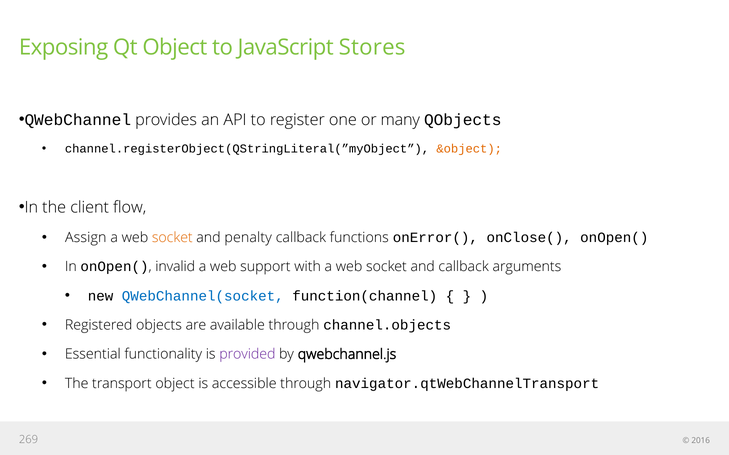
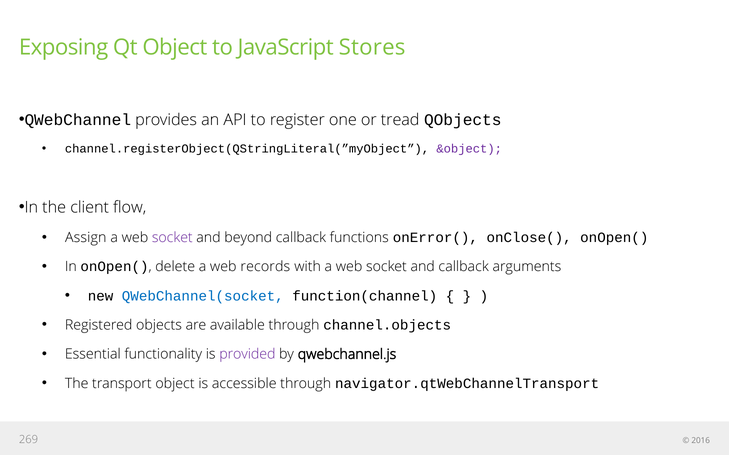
many: many -> tread
&object colour: orange -> purple
socket at (172, 238) colour: orange -> purple
penalty: penalty -> beyond
invalid: invalid -> delete
support: support -> records
